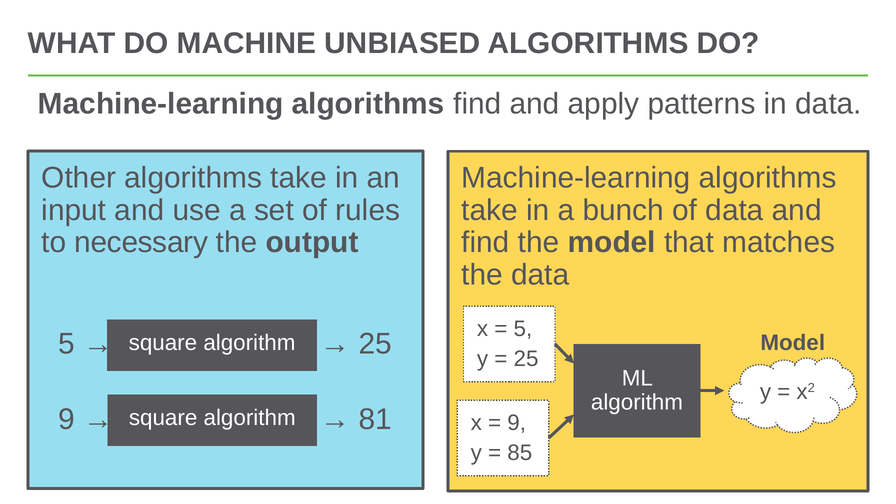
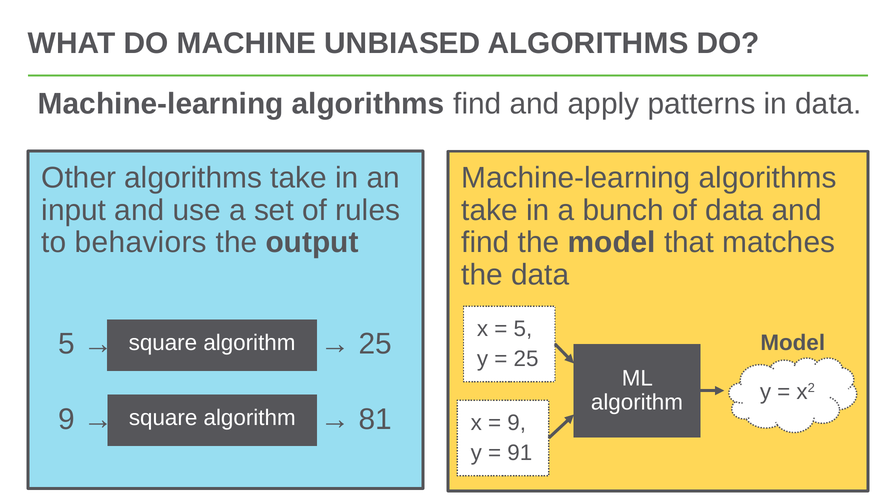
necessary: necessary -> behaviors
85: 85 -> 91
